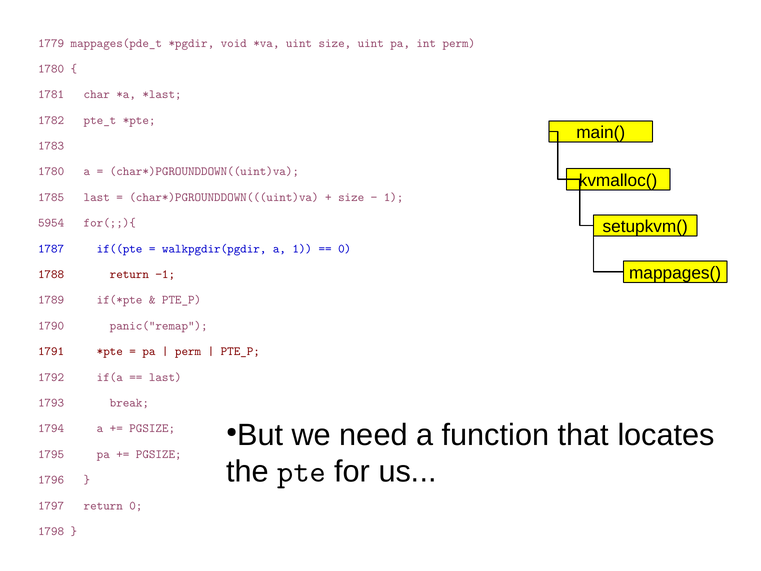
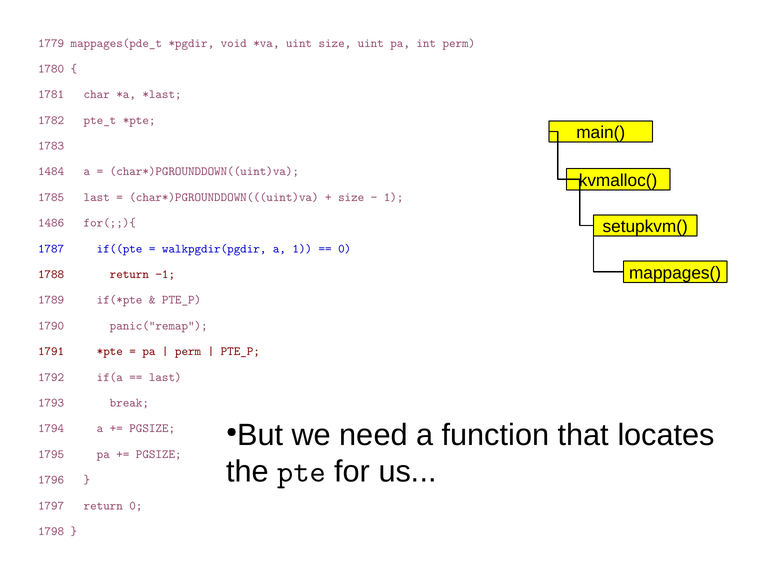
1780 at (51, 171): 1780 -> 1484
5954: 5954 -> 1486
